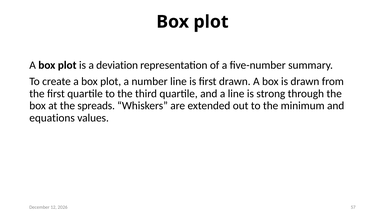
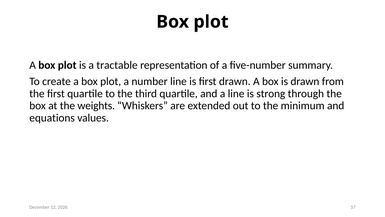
deviation: deviation -> tractable
spreads: spreads -> weights
